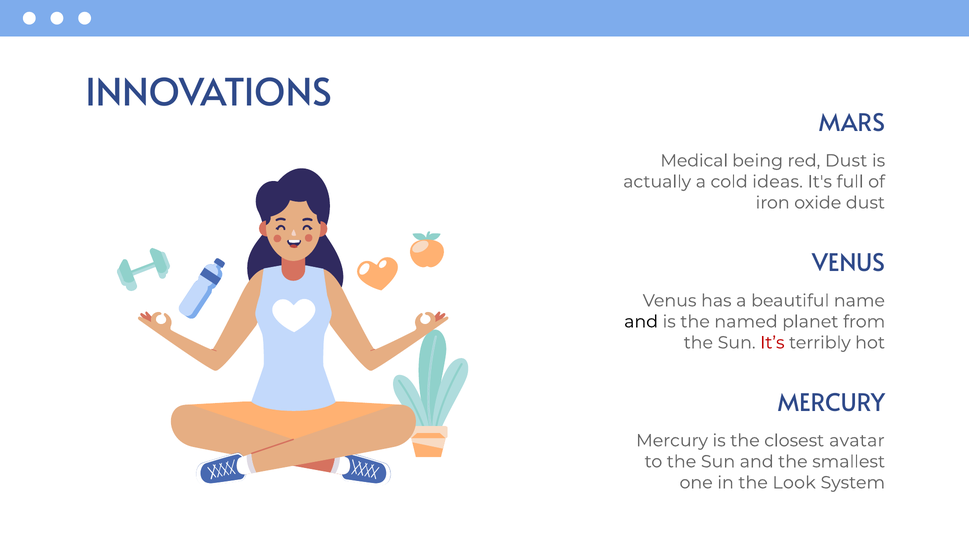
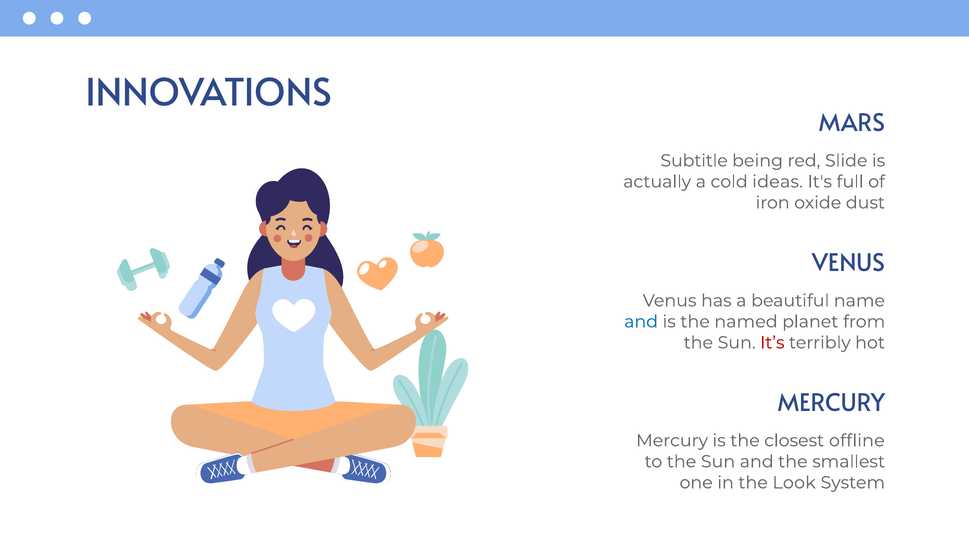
Medical: Medical -> Subtitle
red Dust: Dust -> Slide
and at (641, 322) colour: black -> blue
avatar: avatar -> offline
